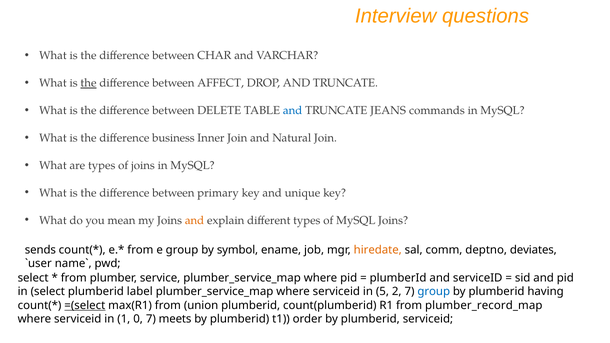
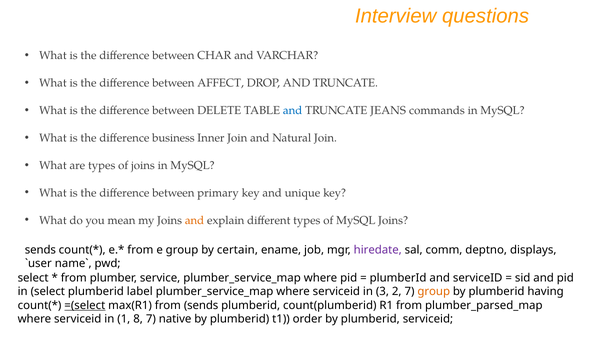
the at (88, 83) underline: present -> none
symbol: symbol -> certain
hiredate colour: orange -> purple
deviates: deviates -> displays
5: 5 -> 3
group at (434, 292) colour: blue -> orange
from union: union -> sends
plumber_record_map: plumber_record_map -> plumber_parsed_map
0: 0 -> 8
meets: meets -> native
